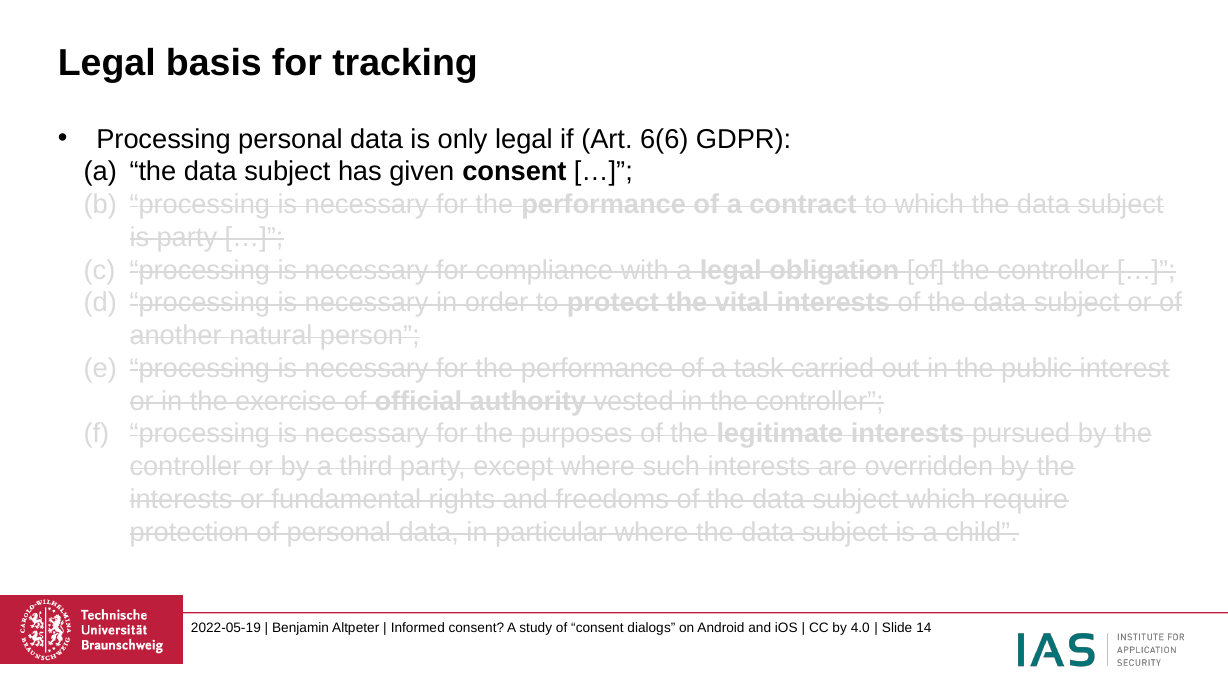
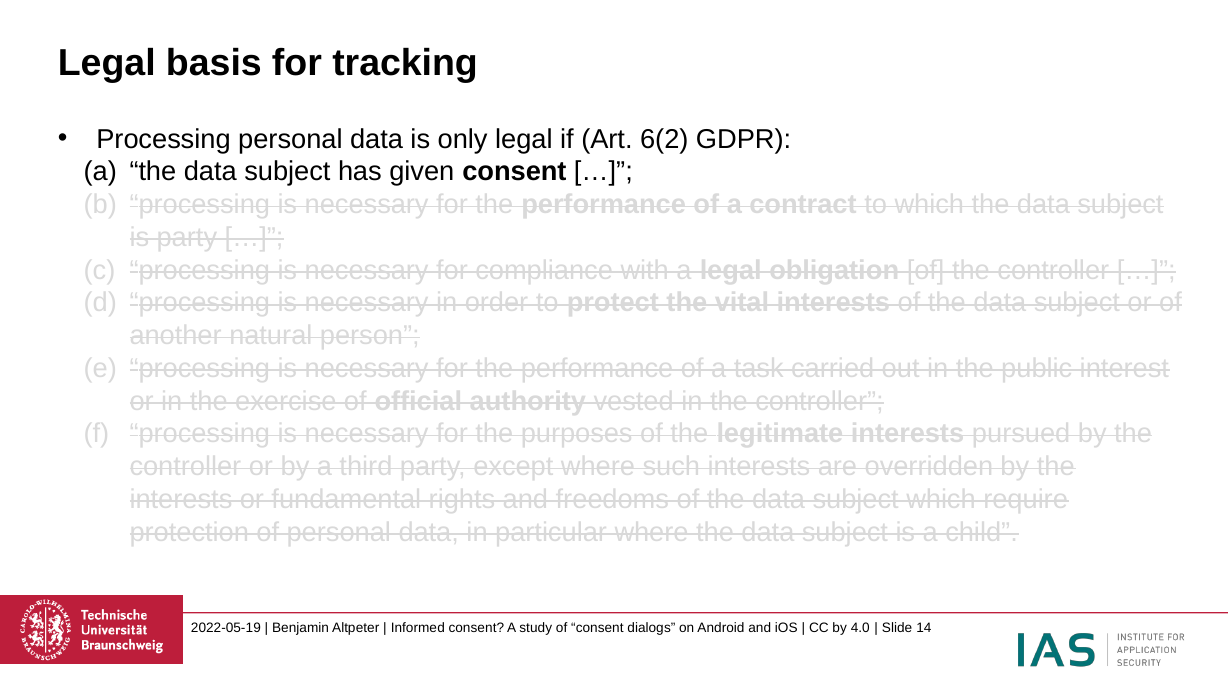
6(6: 6(6 -> 6(2
